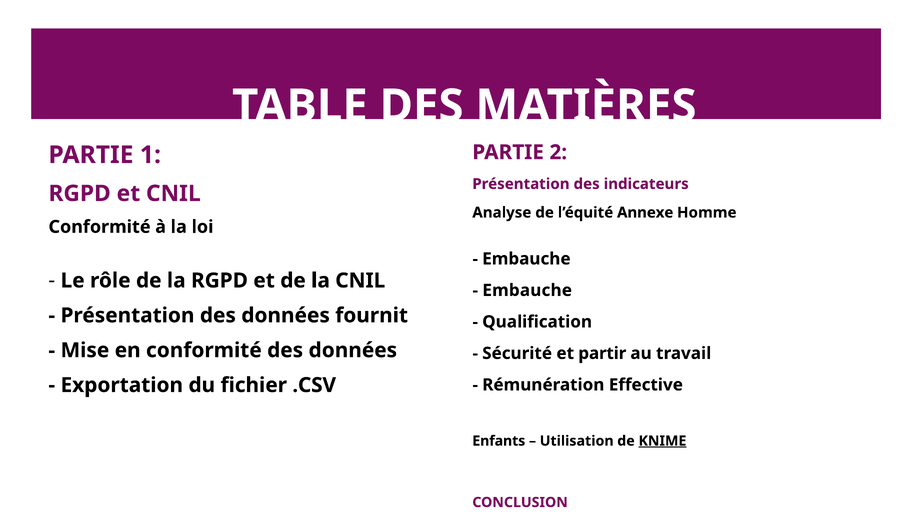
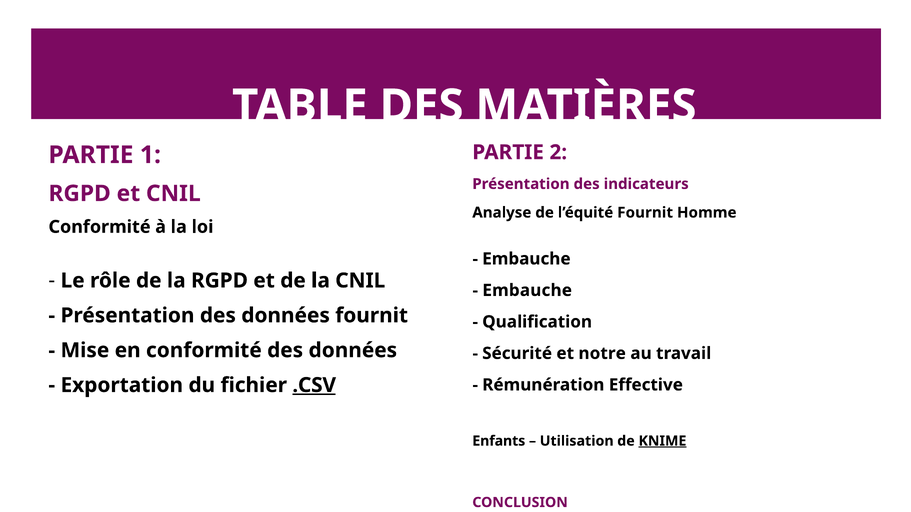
l’équité Annexe: Annexe -> Fournit
partir: partir -> notre
.CSV underline: none -> present
